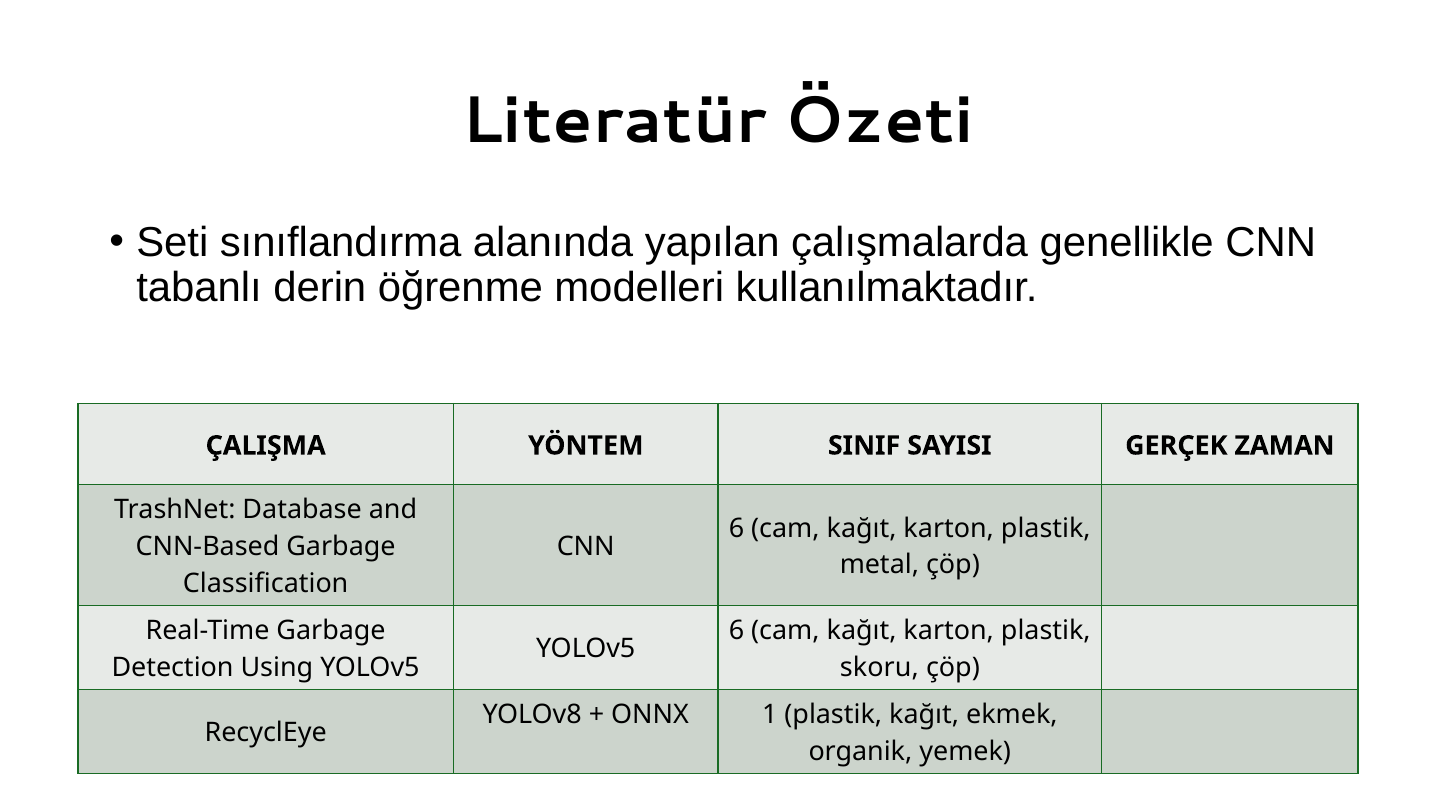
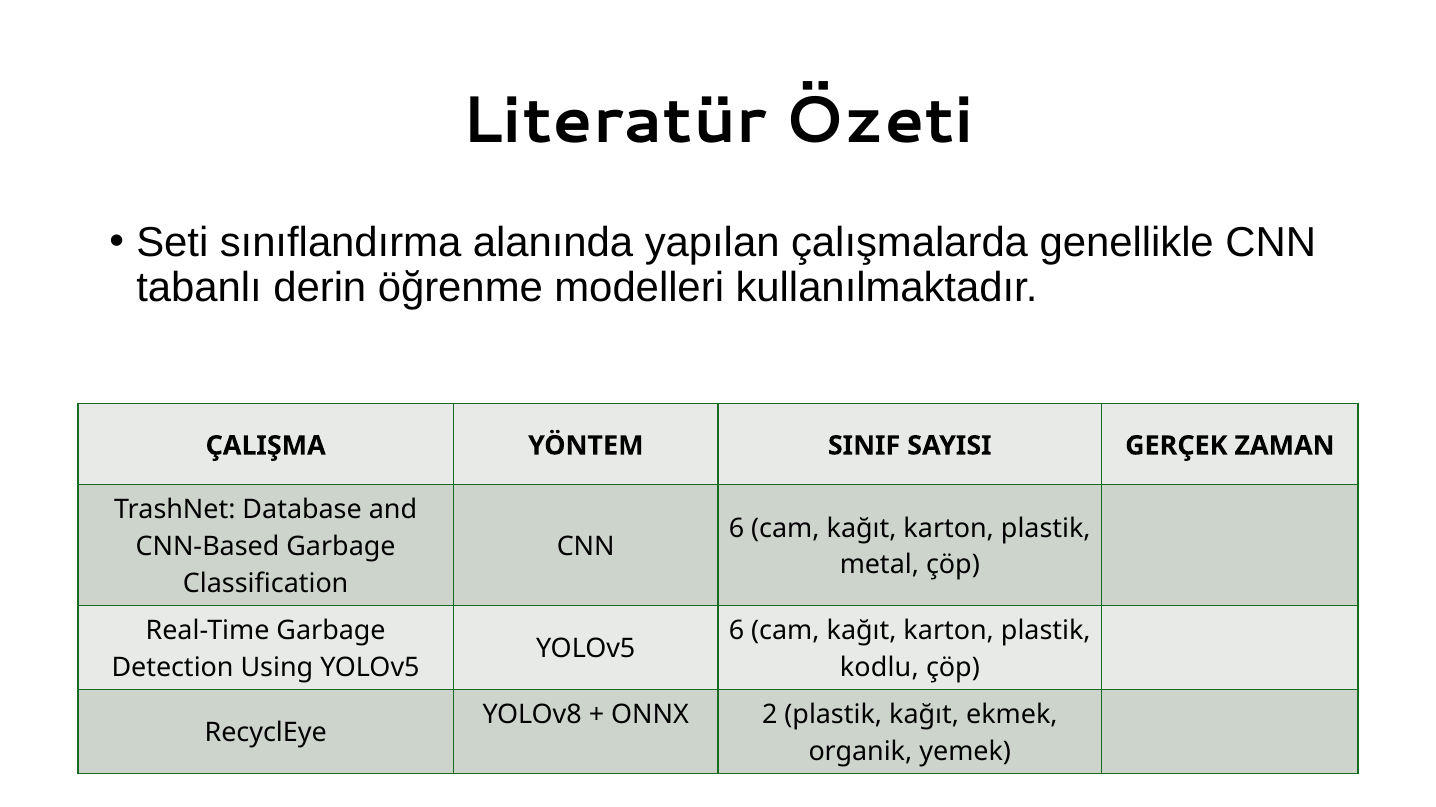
skoru: skoru -> kodlu
1: 1 -> 2
